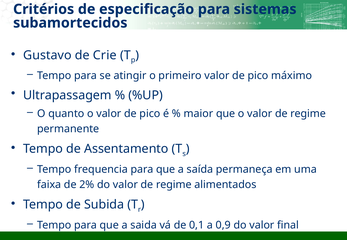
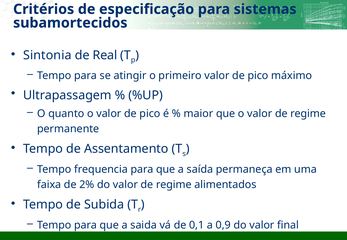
Gustavo: Gustavo -> Sintonia
Crie: Crie -> Real
